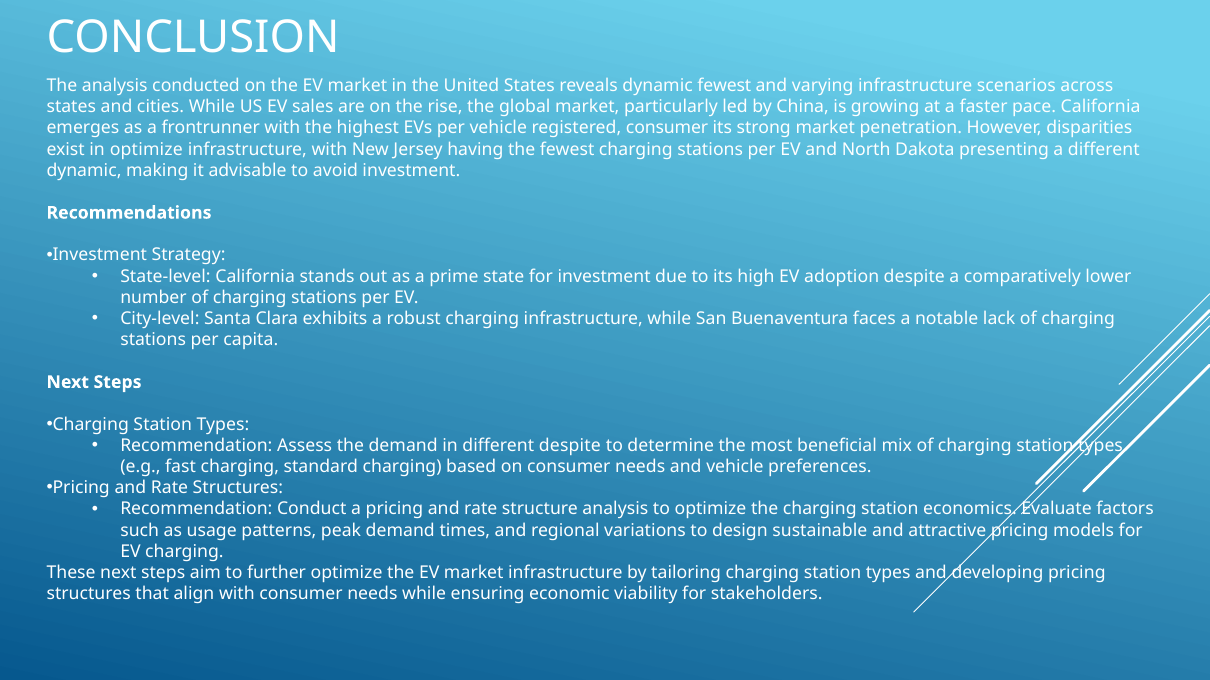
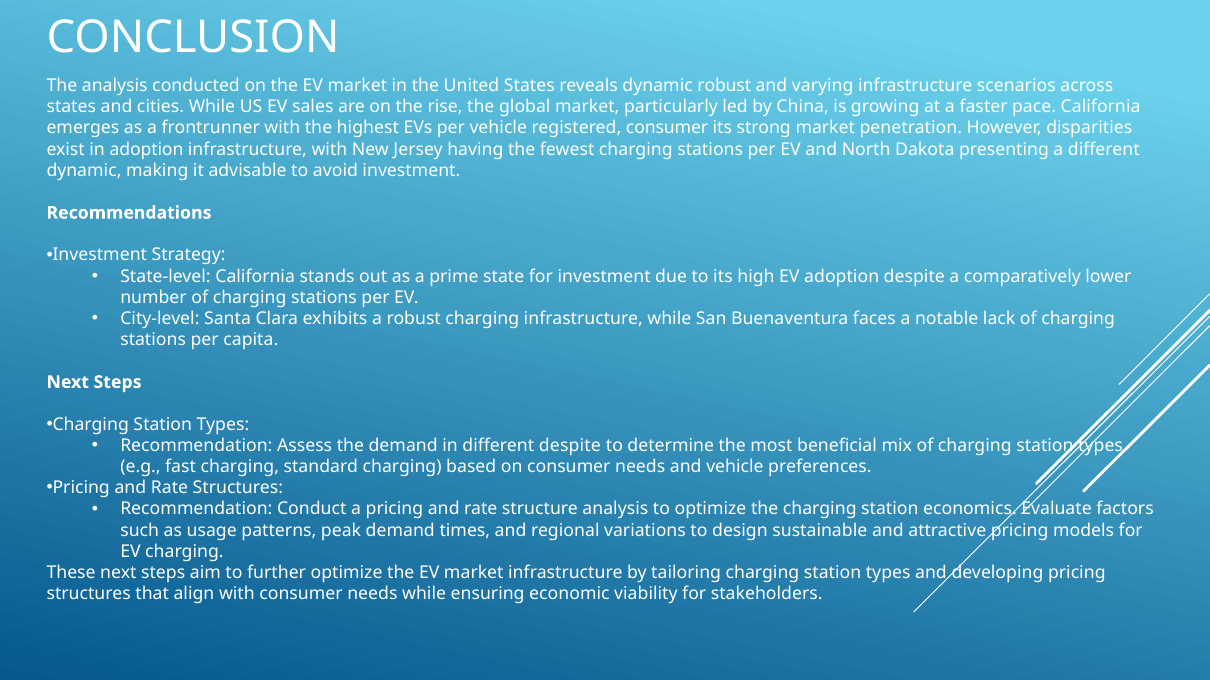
dynamic fewest: fewest -> robust
in optimize: optimize -> adoption
